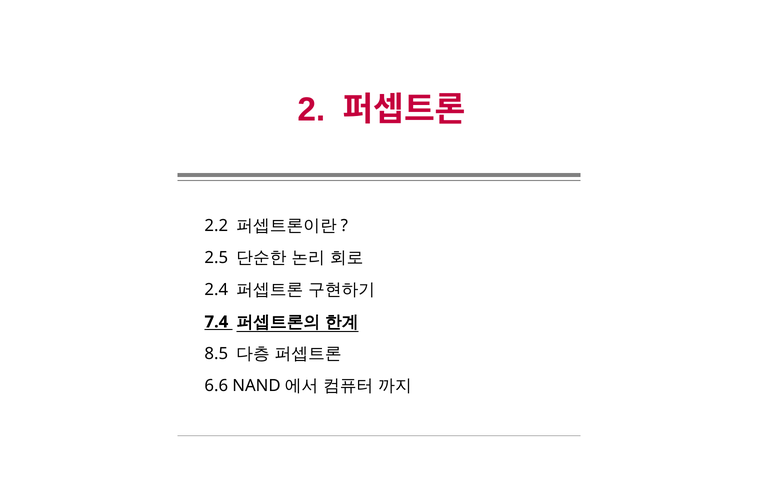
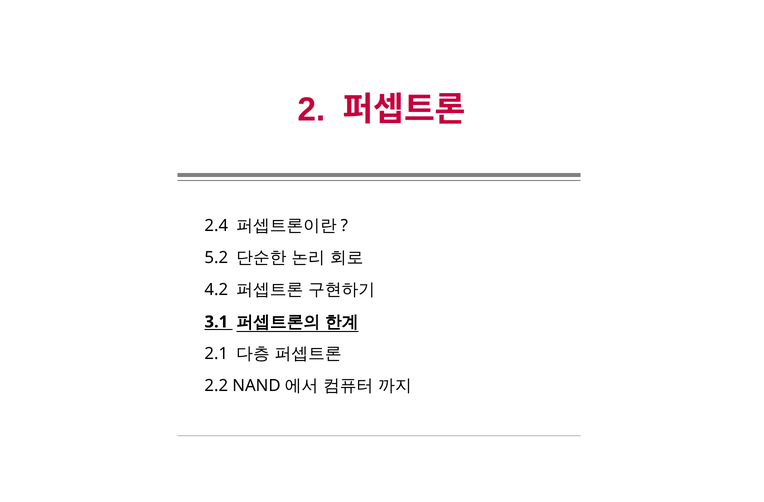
2.2: 2.2 -> 2.4
2.5: 2.5 -> 5.2
2.4: 2.4 -> 4.2
7.4: 7.4 -> 3.1
8.5: 8.5 -> 2.1
6.6: 6.6 -> 2.2
